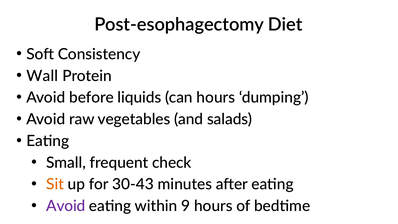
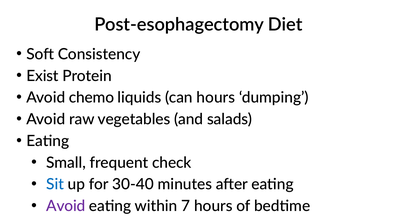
Wall: Wall -> Exist
before: before -> chemo
Sit colour: orange -> blue
30-43: 30-43 -> 30-40
9: 9 -> 7
